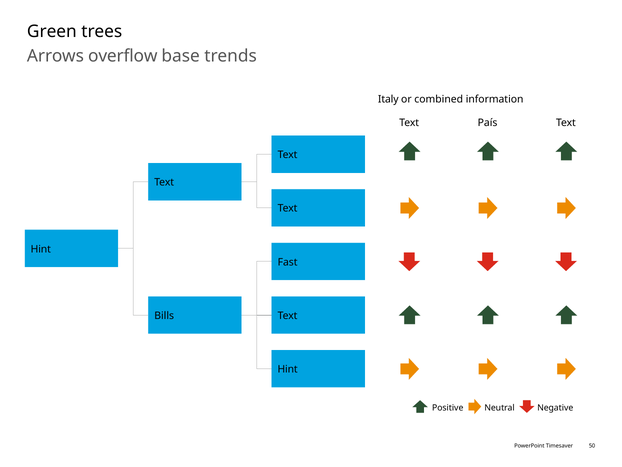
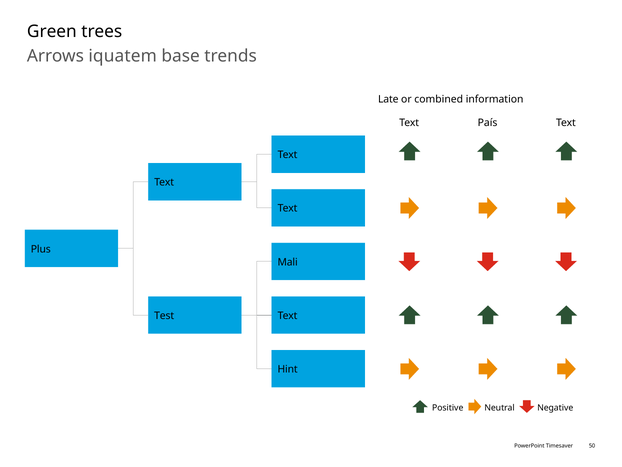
overflow: overflow -> iquatem
Italy: Italy -> Late
Hint at (41, 249): Hint -> Plus
Fast: Fast -> Mali
Bills: Bills -> Test
